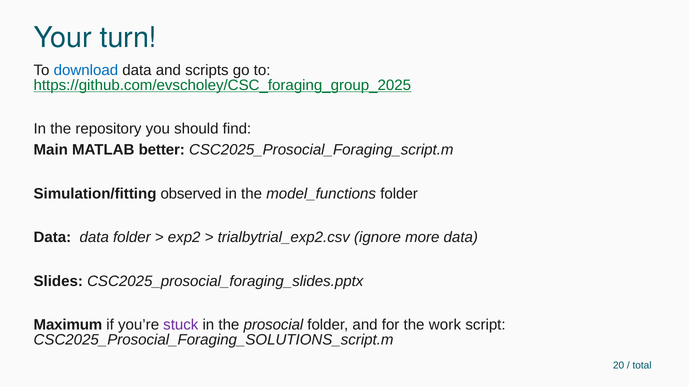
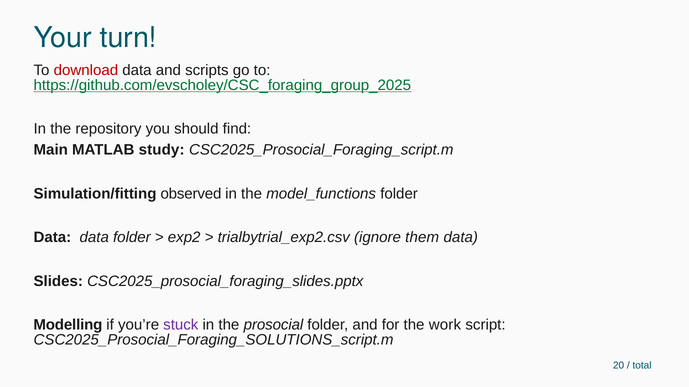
download colour: blue -> red
better: better -> study
more: more -> them
Maximum: Maximum -> Modelling
